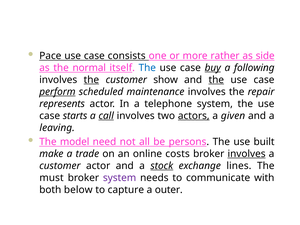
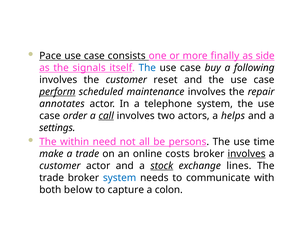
rather: rather -> finally
normal: normal -> signals
buy underline: present -> none
the at (91, 80) underline: present -> none
show: show -> reset
the at (216, 80) underline: present -> none
represents: represents -> annotates
starts: starts -> order
actors underline: present -> none
given: given -> helps
leaving: leaving -> settings
model: model -> within
built: built -> time
must at (52, 178): must -> trade
system at (120, 178) colour: purple -> blue
outer: outer -> colon
